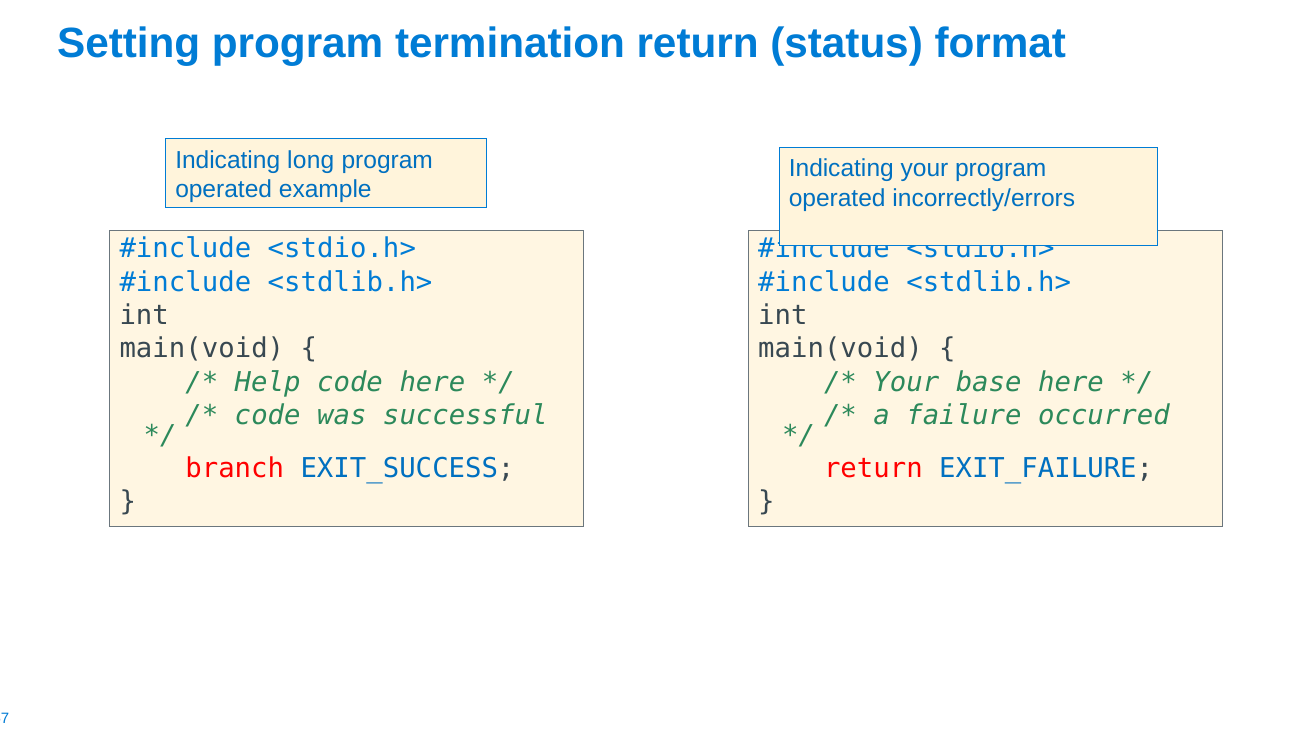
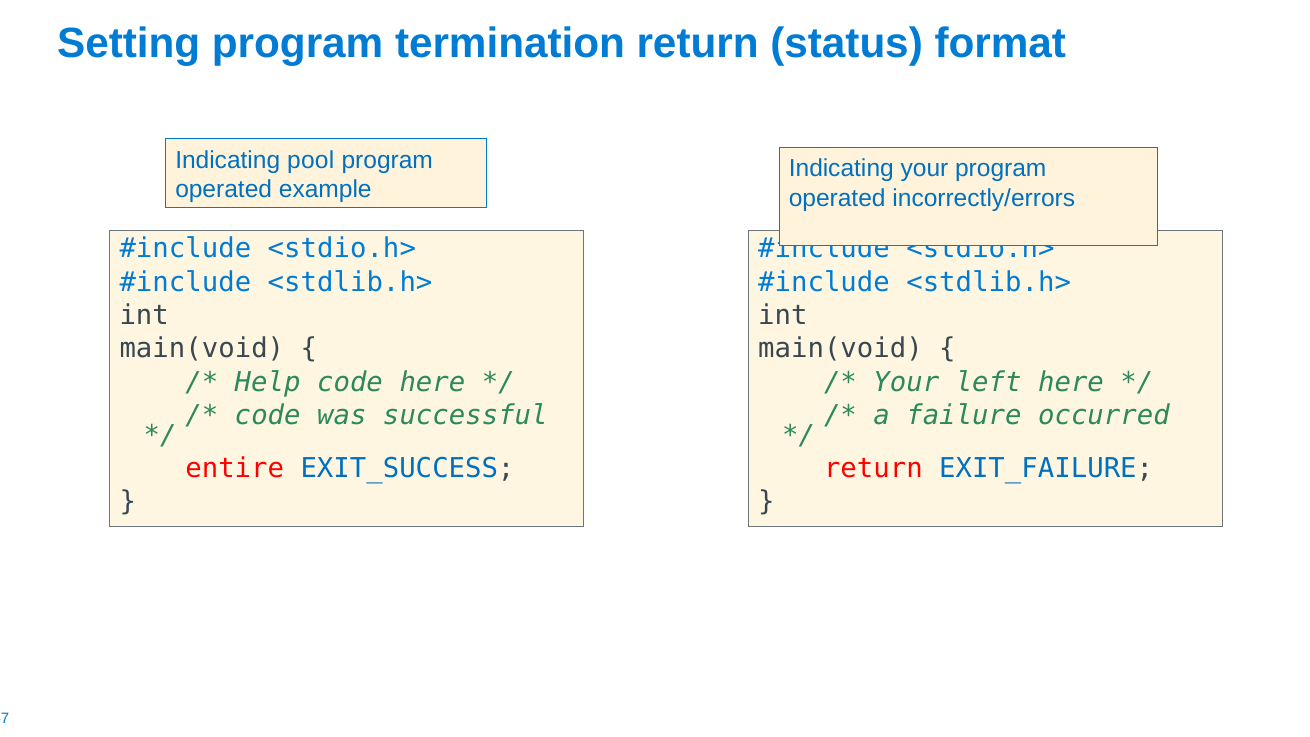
long: long -> pool
base: base -> left
branch: branch -> entire
